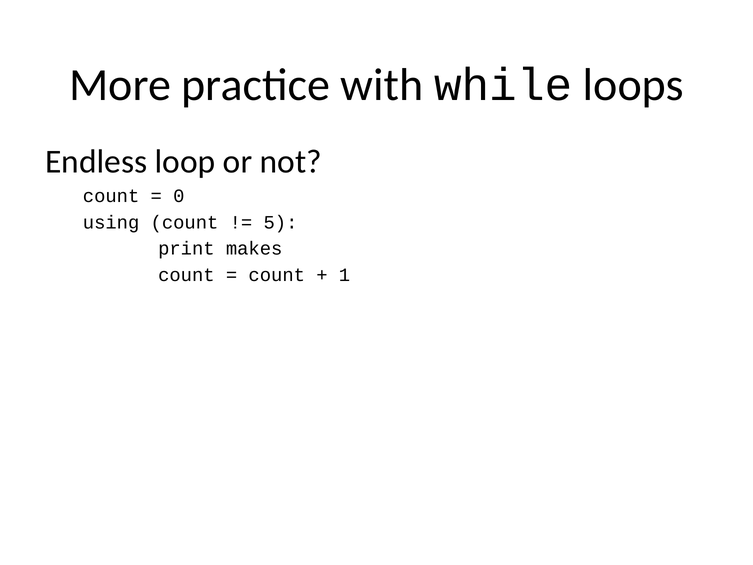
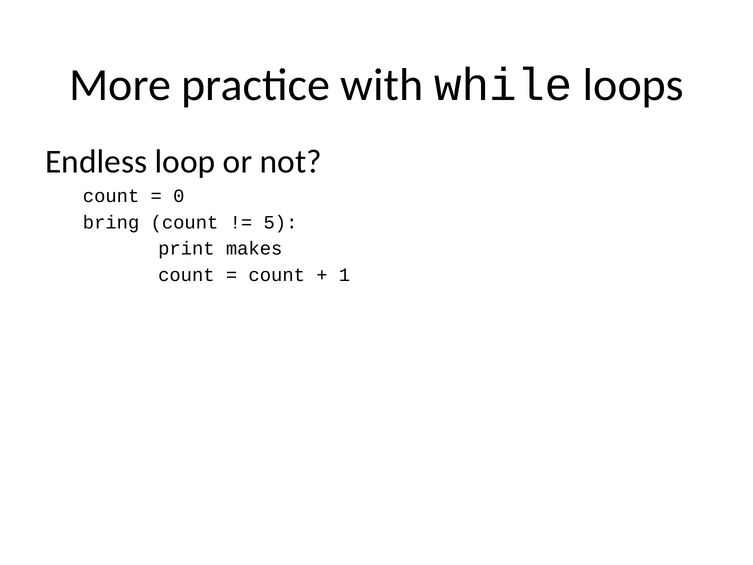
using: using -> bring
